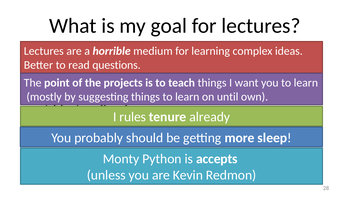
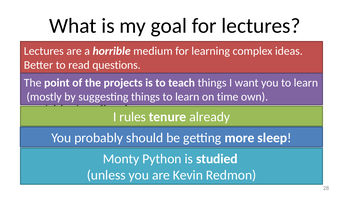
until: until -> time
accepts: accepts -> studied
